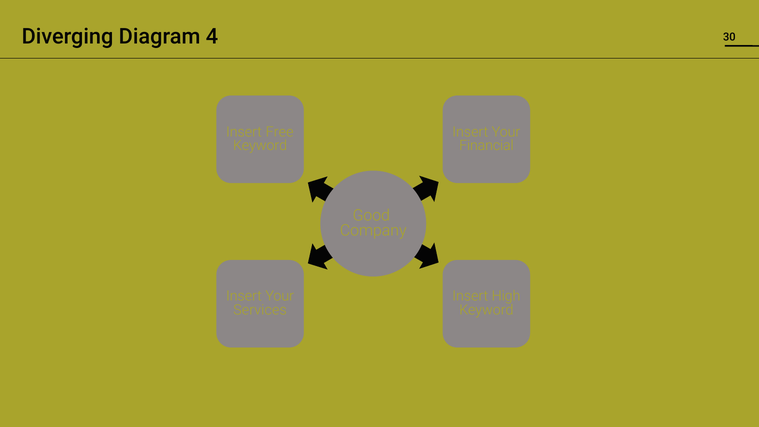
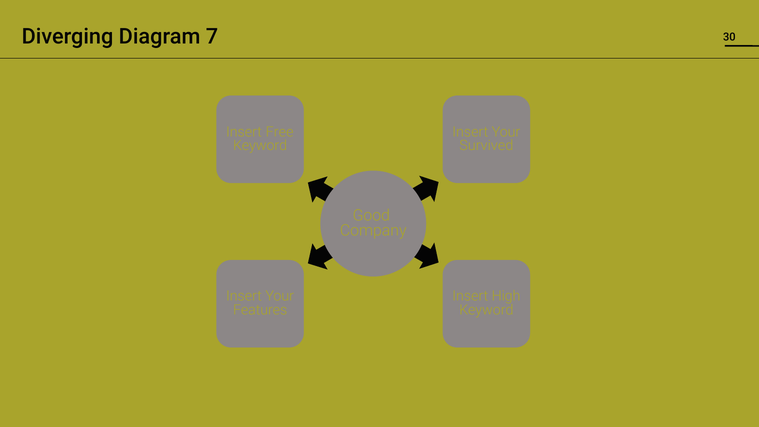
4: 4 -> 7
Financial: Financial -> Survived
Services: Services -> Features
